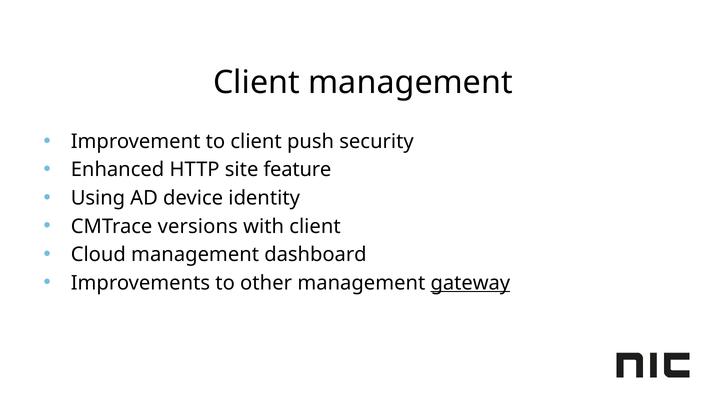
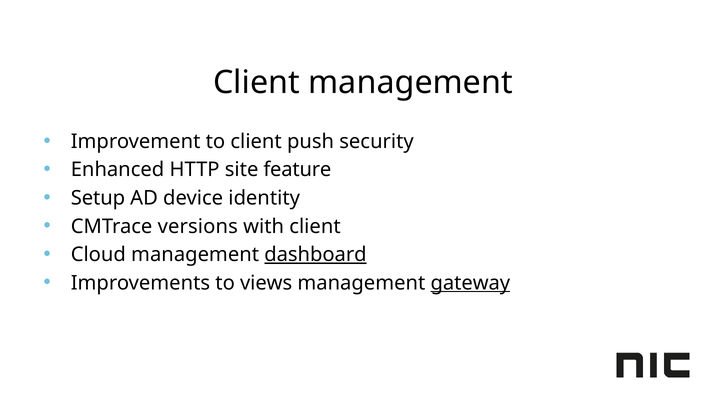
Using: Using -> Setup
dashboard underline: none -> present
other: other -> views
